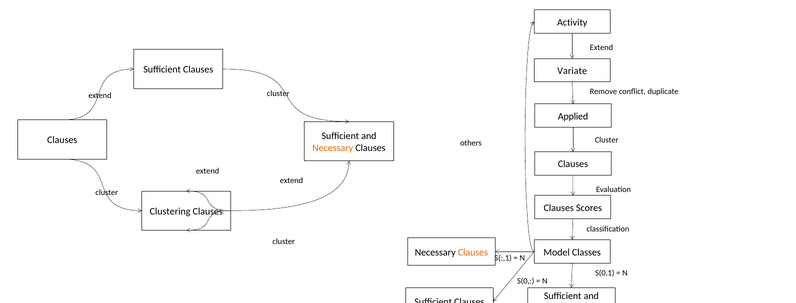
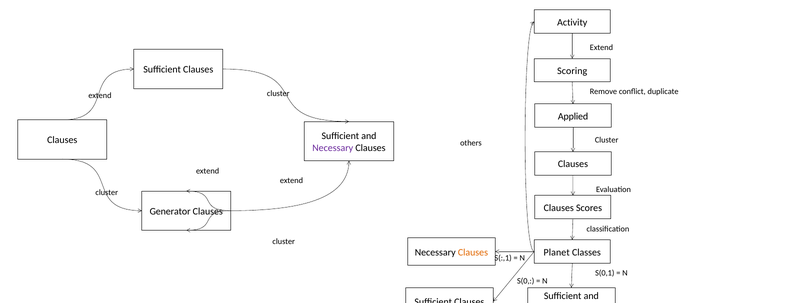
Variate: Variate -> Scoring
Necessary at (333, 148) colour: orange -> purple
Clustering: Clustering -> Generator
Model: Model -> Planet
